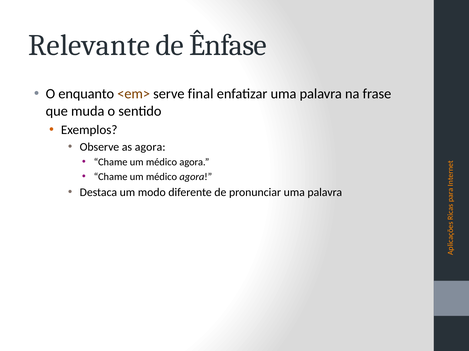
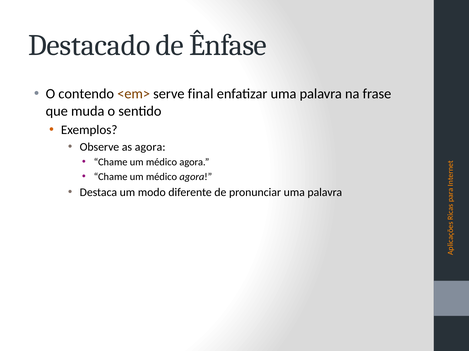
Relevante: Relevante -> Destacado
enquanto: enquanto -> contendo
